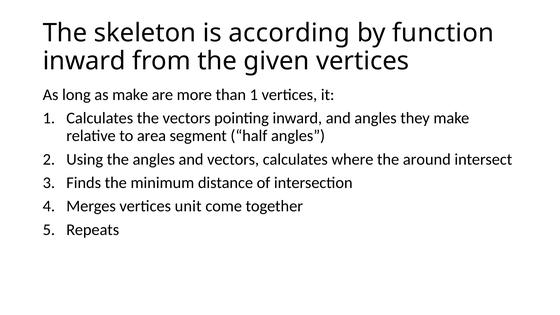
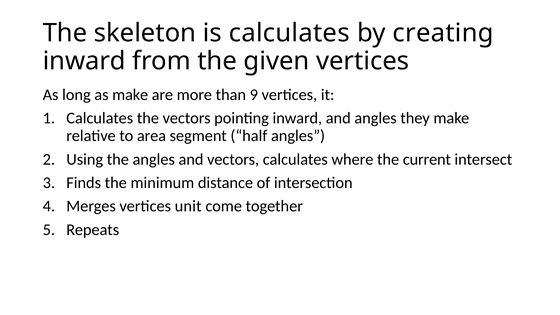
is according: according -> calculates
function: function -> creating
than 1: 1 -> 9
around: around -> current
